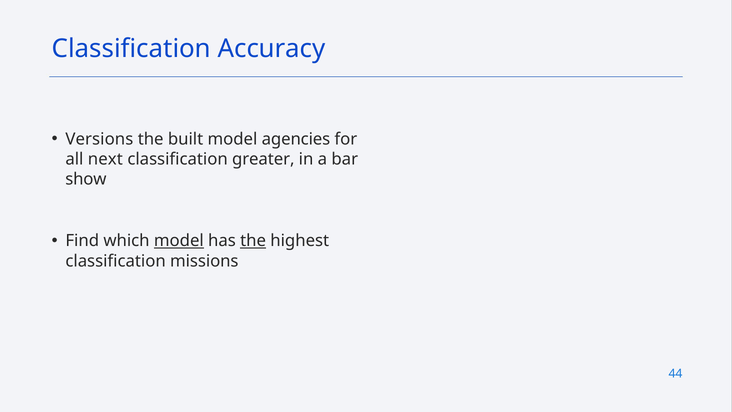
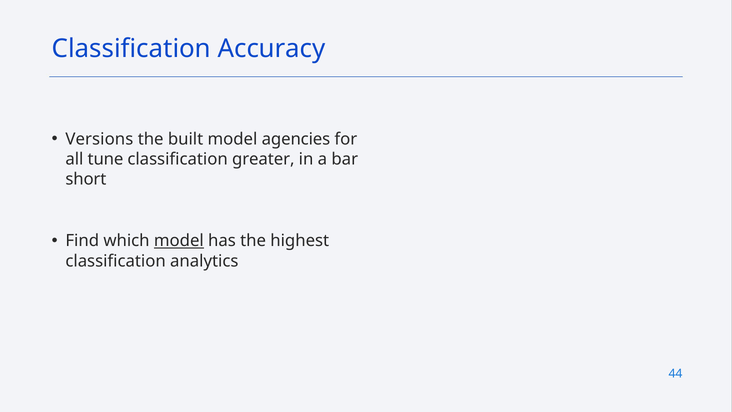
next: next -> tune
show: show -> short
the at (253, 241) underline: present -> none
missions: missions -> analytics
